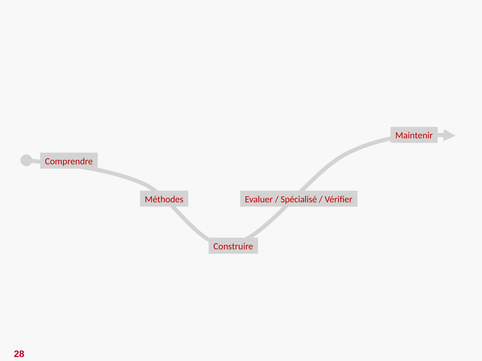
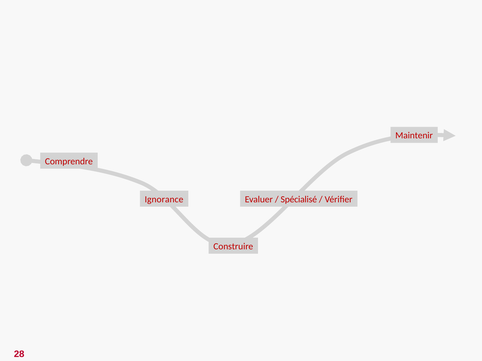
Méthodes: Méthodes -> Ignorance
